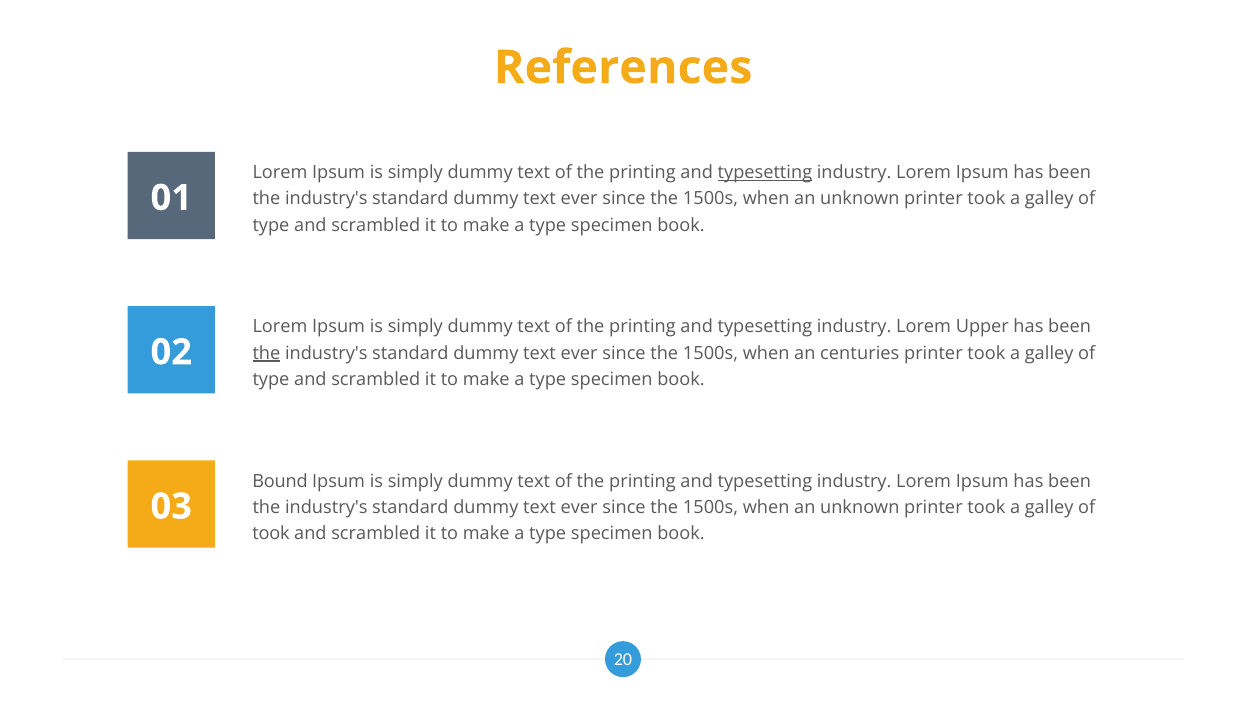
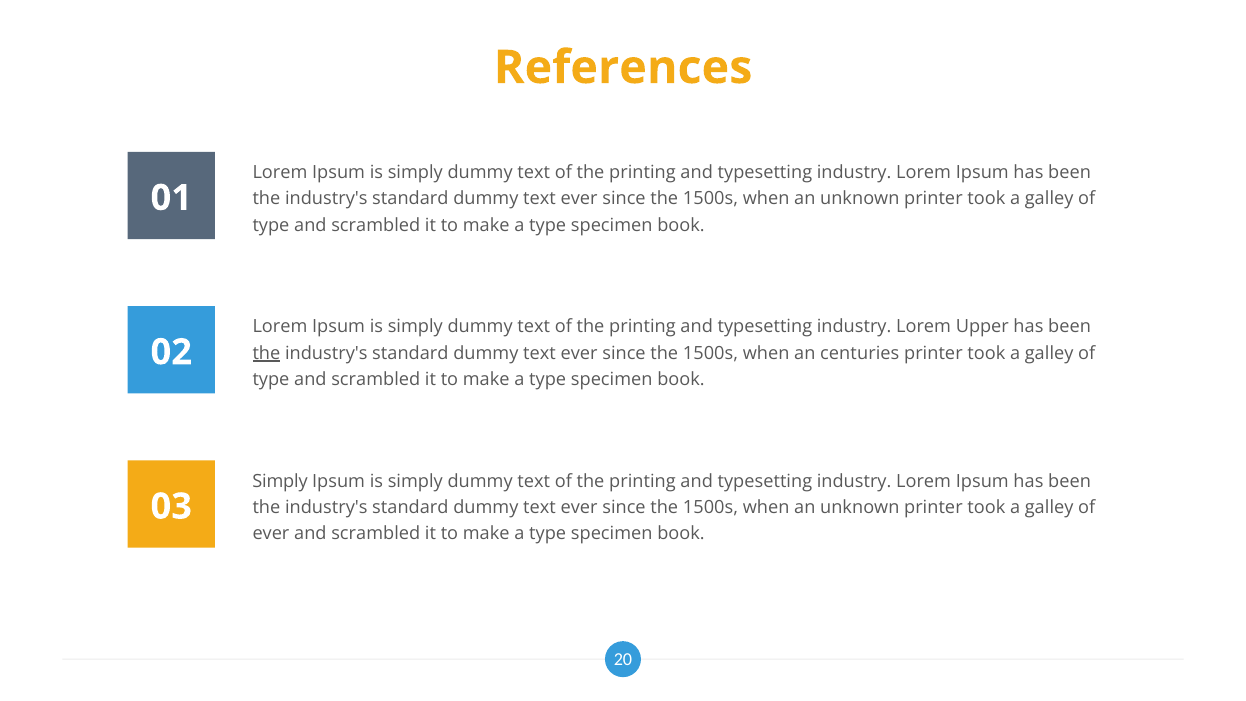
typesetting at (765, 173) underline: present -> none
Bound at (280, 481): Bound -> Simply
took at (271, 534): took -> ever
